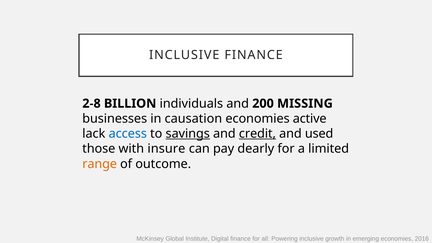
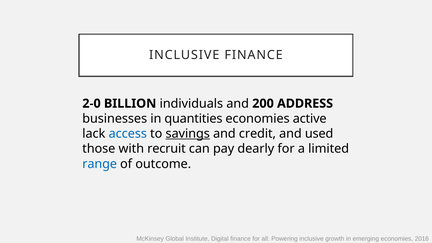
2-8: 2-8 -> 2-0
MISSING: MISSING -> ADDRESS
causation: causation -> quantities
credit underline: present -> none
insure: insure -> recruit
range colour: orange -> blue
